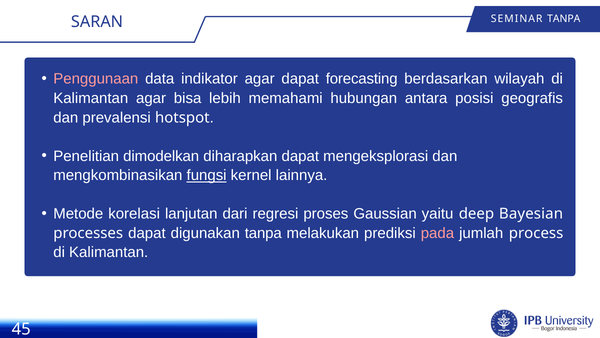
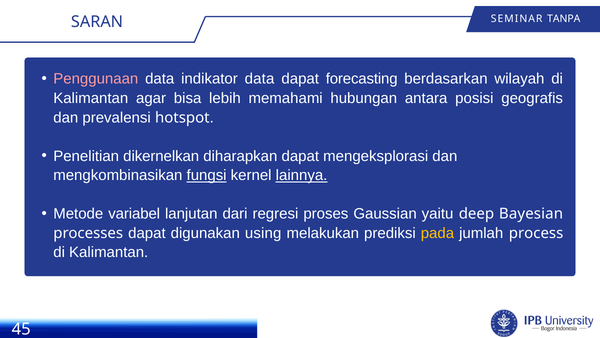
indikator agar: agar -> data
dimodelkan: dimodelkan -> dikernelkan
lainnya underline: none -> present
korelasi: korelasi -> variabel
digunakan tanpa: tanpa -> using
pada colour: pink -> yellow
